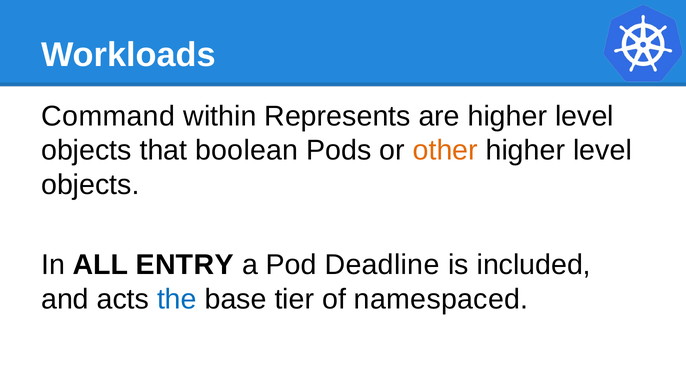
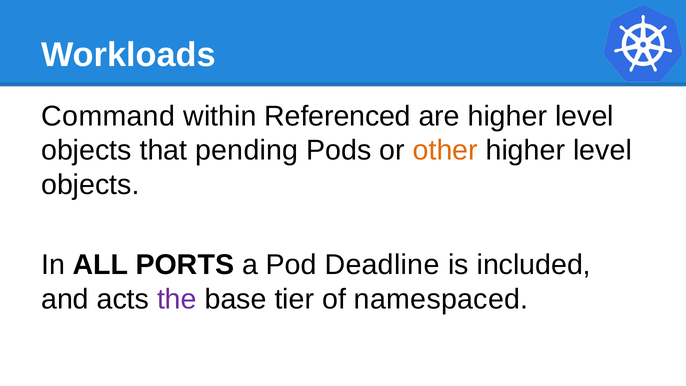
Represents: Represents -> Referenced
boolean: boolean -> pending
ENTRY: ENTRY -> PORTS
the colour: blue -> purple
